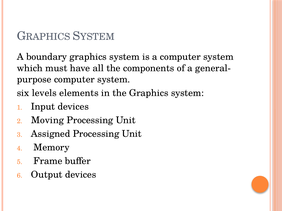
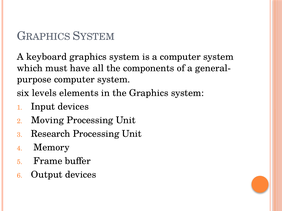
boundary: boundary -> keyboard
Assigned: Assigned -> Research
